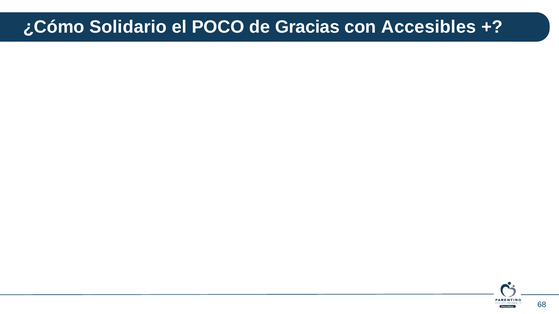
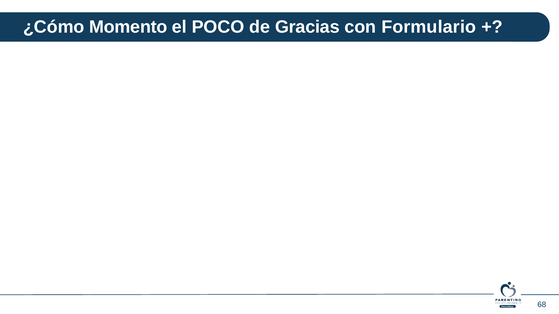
Solidario: Solidario -> Momento
Accesibles: Accesibles -> Formulario
